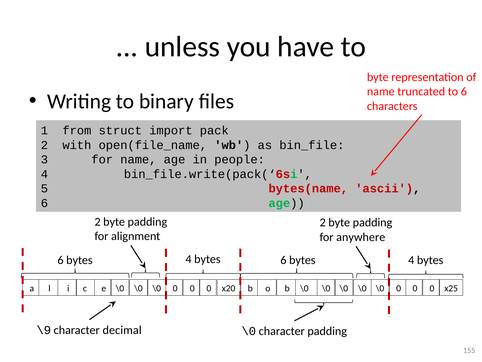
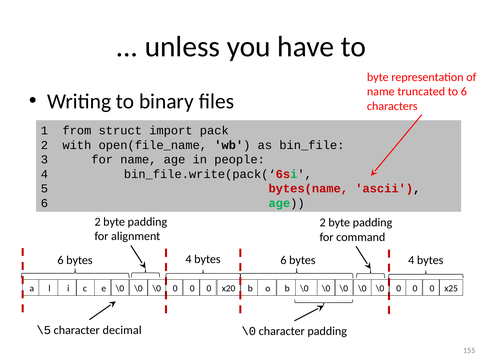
anywhere: anywhere -> command
\9: \9 -> \5
